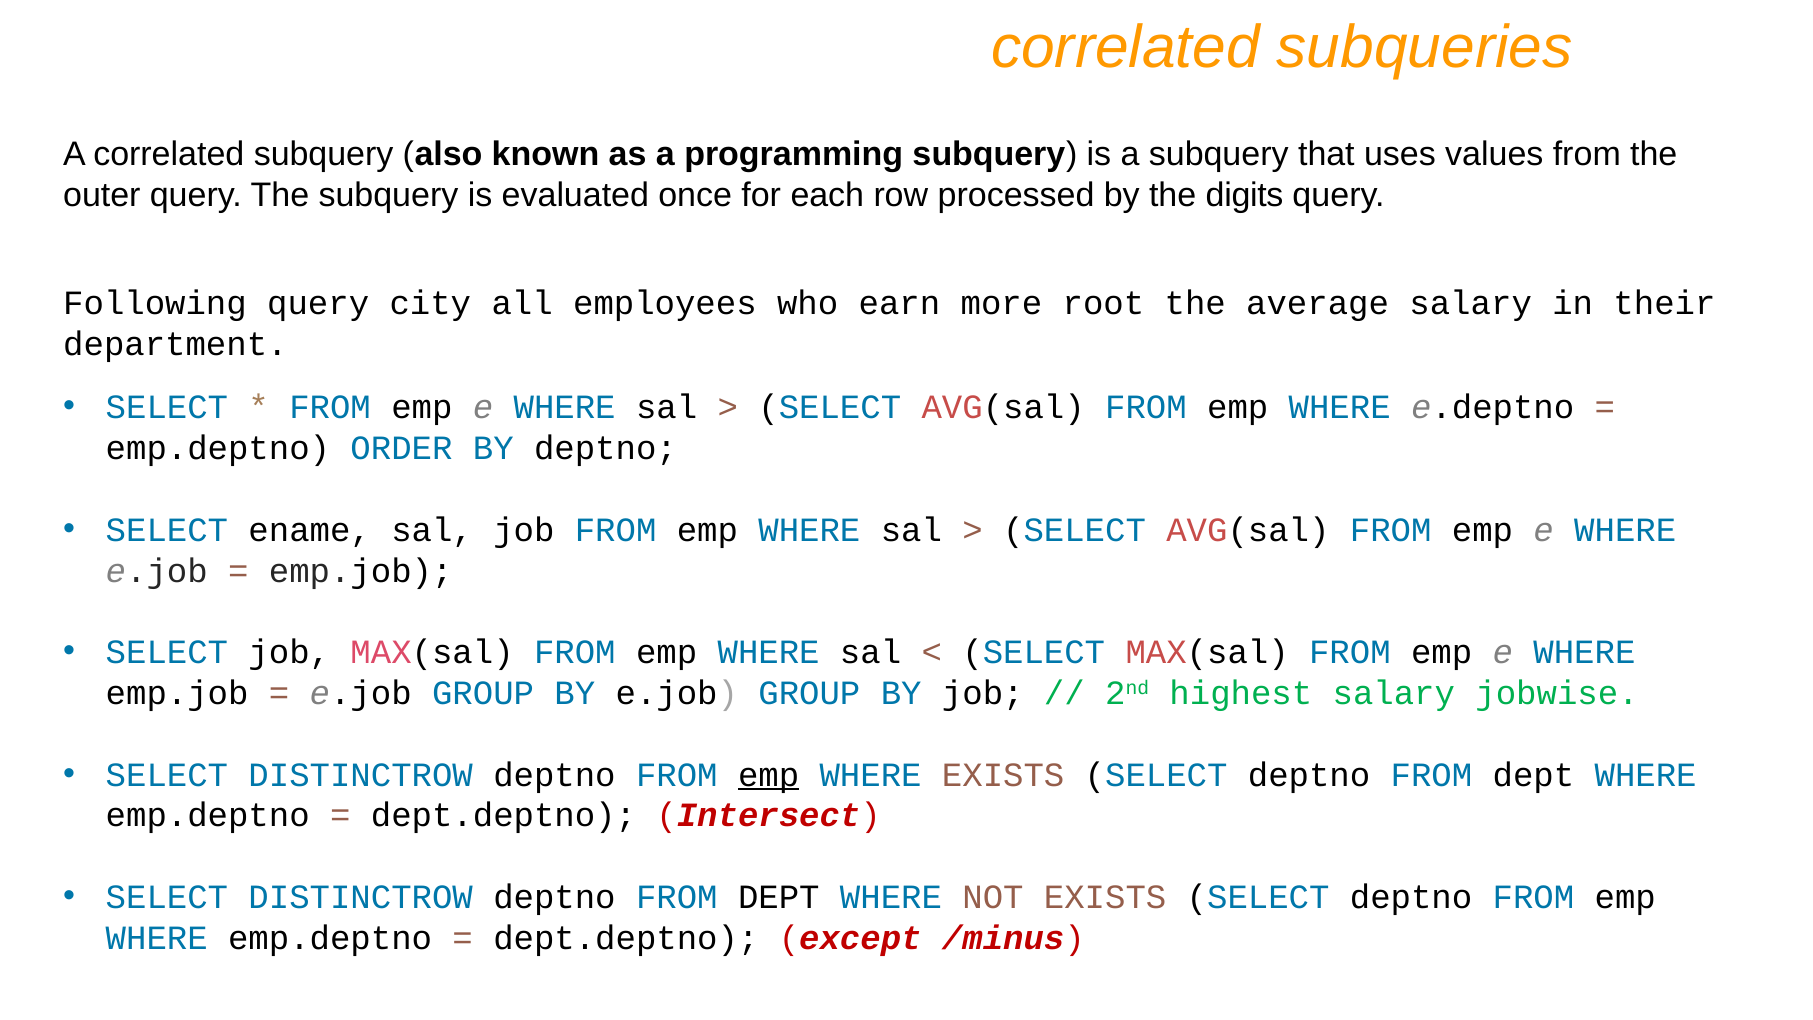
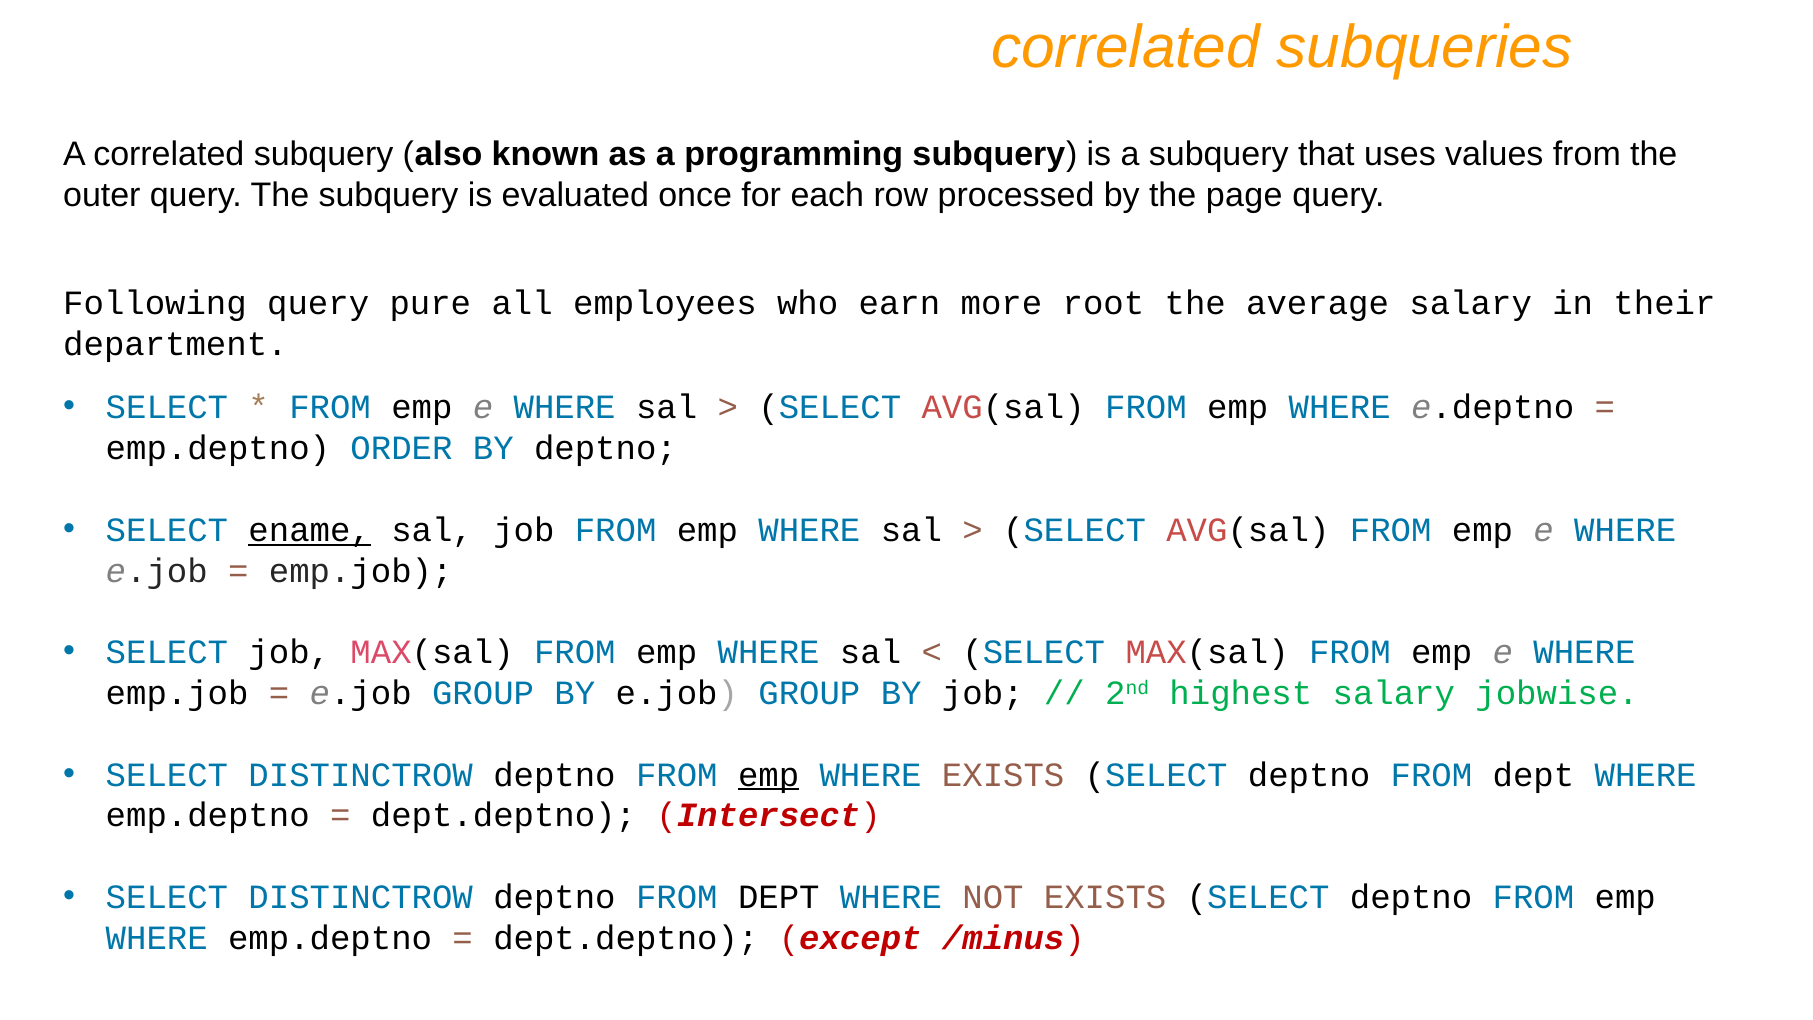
digits: digits -> page
city: city -> pure
ename underline: none -> present
